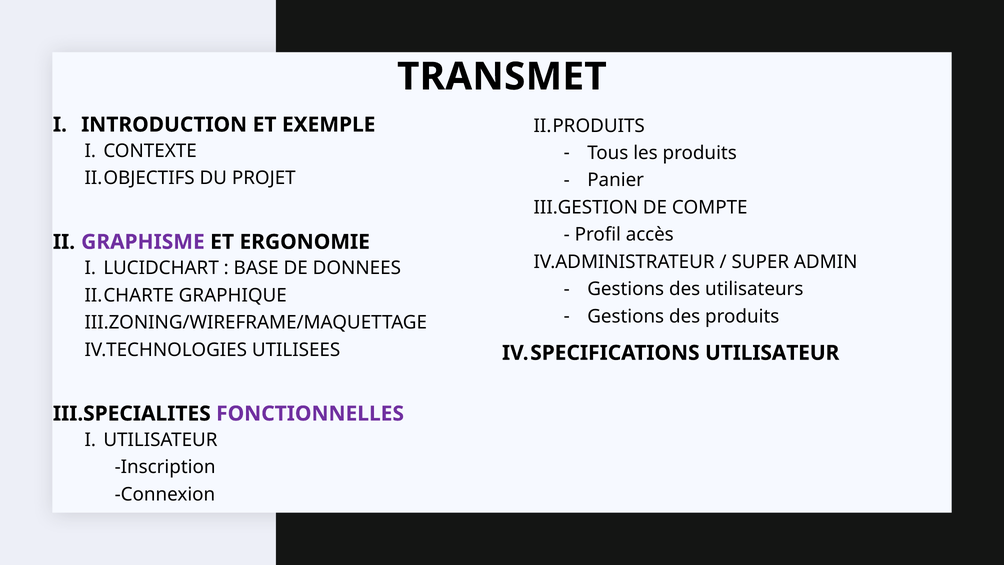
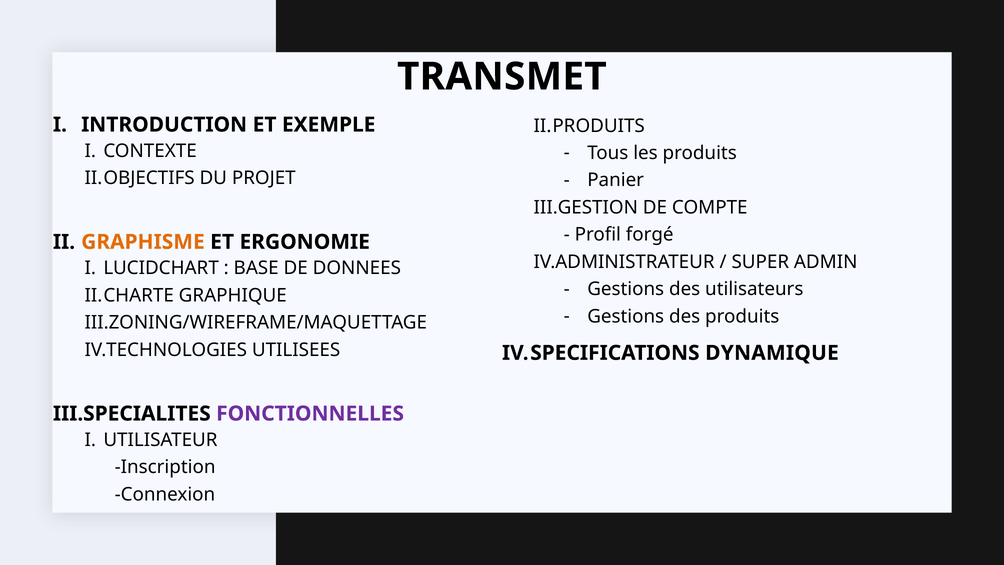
accès: accès -> forgé
GRAPHISME colour: purple -> orange
UTILISATEUR at (772, 353): UTILISATEUR -> DYNAMIQUE
